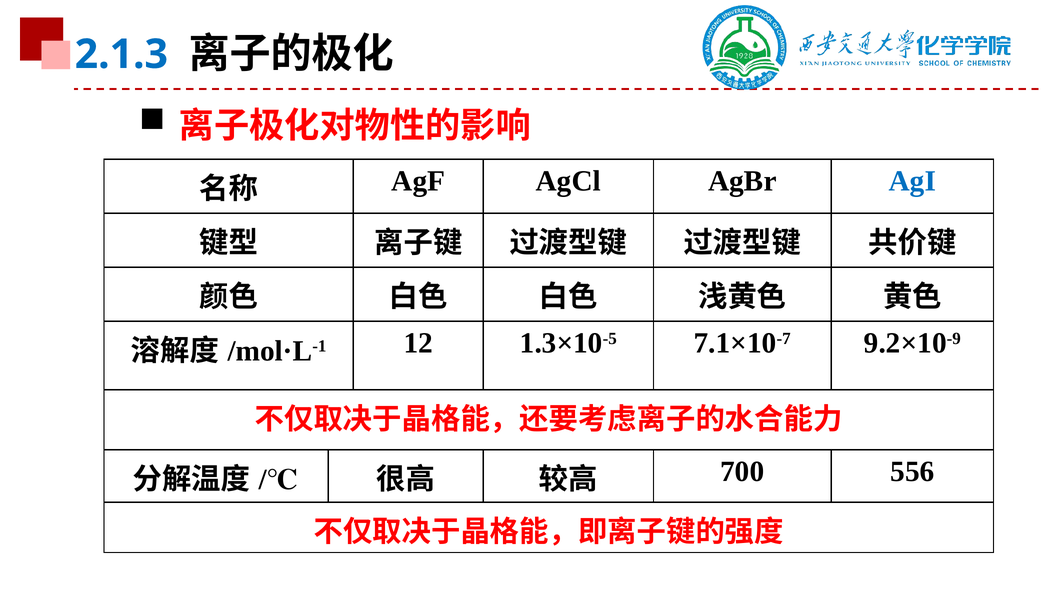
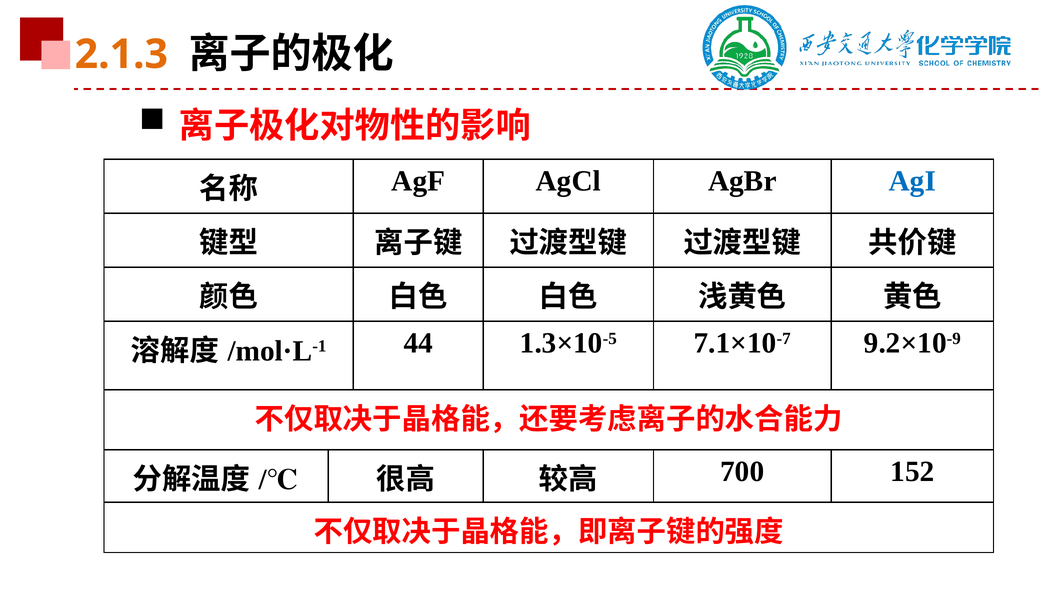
2.1.3 colour: blue -> orange
12: 12 -> 44
556: 556 -> 152
